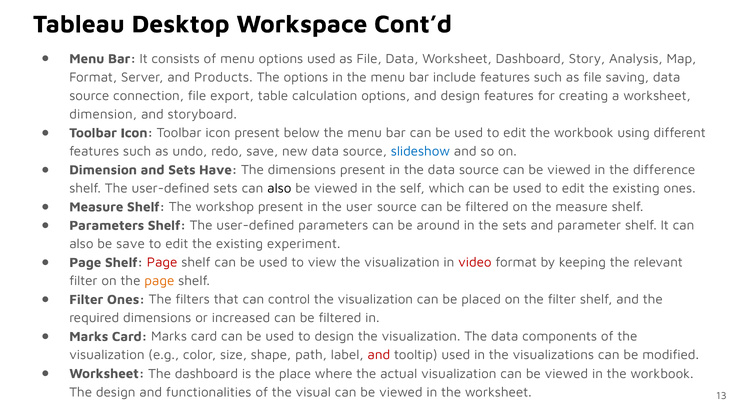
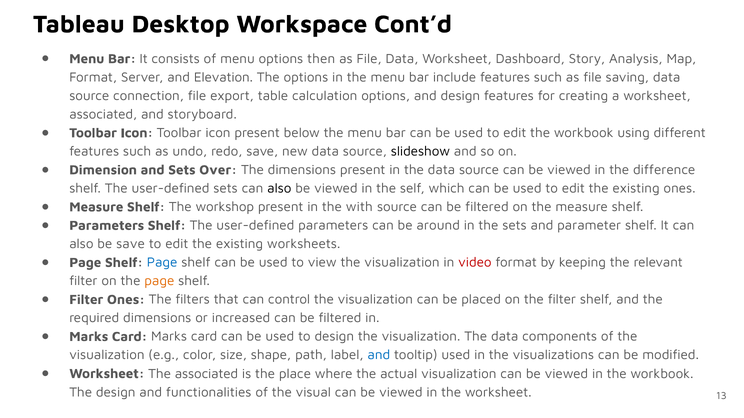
options used: used -> then
Products: Products -> Elevation
dimension at (103, 114): dimension -> associated
slideshow colour: blue -> black
Have: Have -> Over
user: user -> with
experiment: experiment -> worksheets
Page at (162, 263) colour: red -> blue
and at (379, 355) colour: red -> blue
The dashboard: dashboard -> associated
